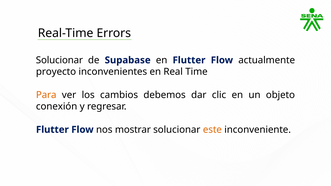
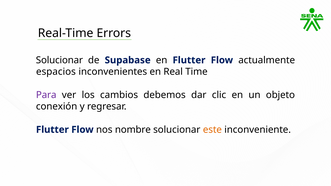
proyecto: proyecto -> espacios
Para colour: orange -> purple
mostrar: mostrar -> nombre
